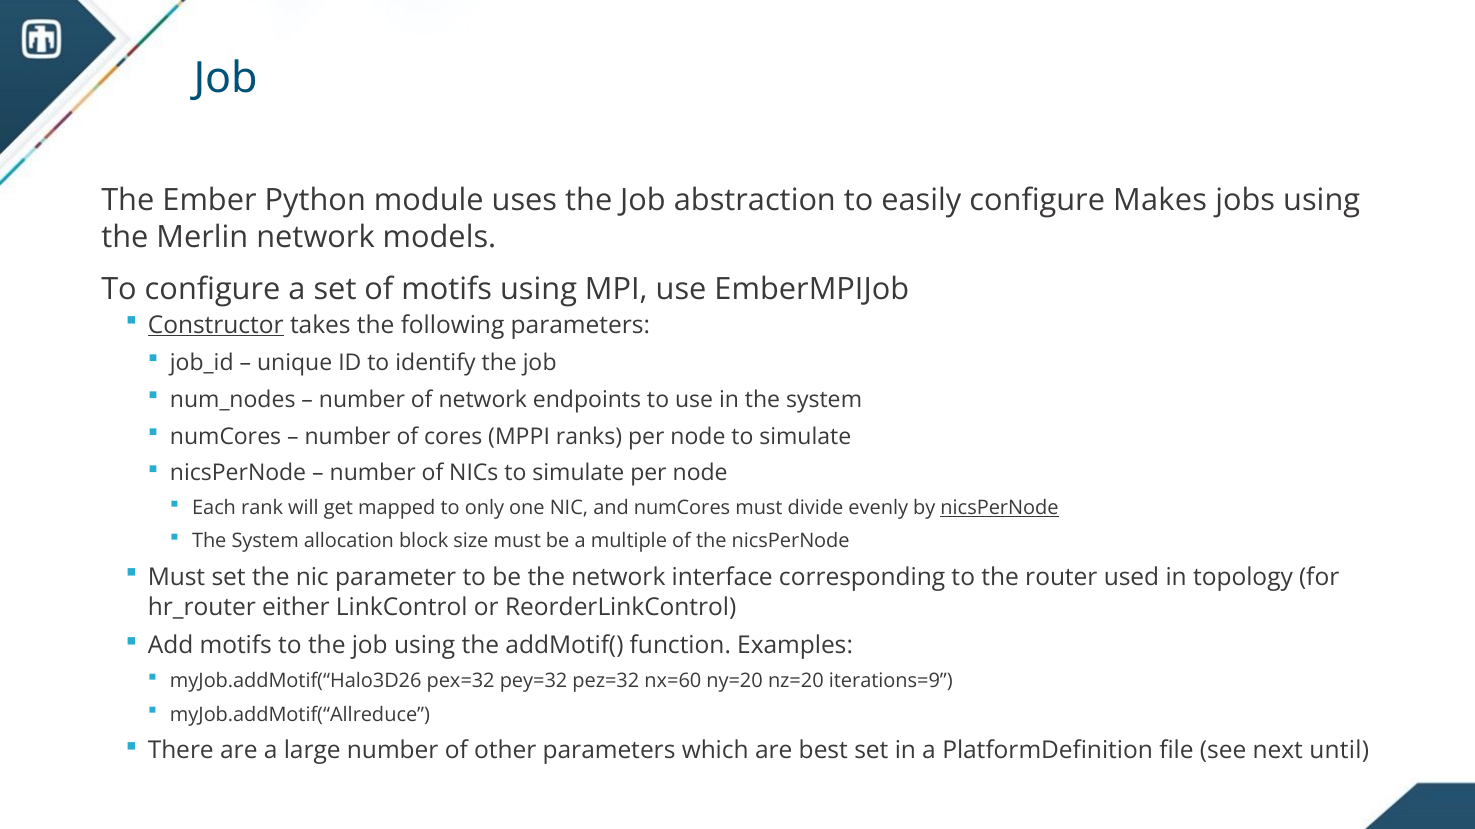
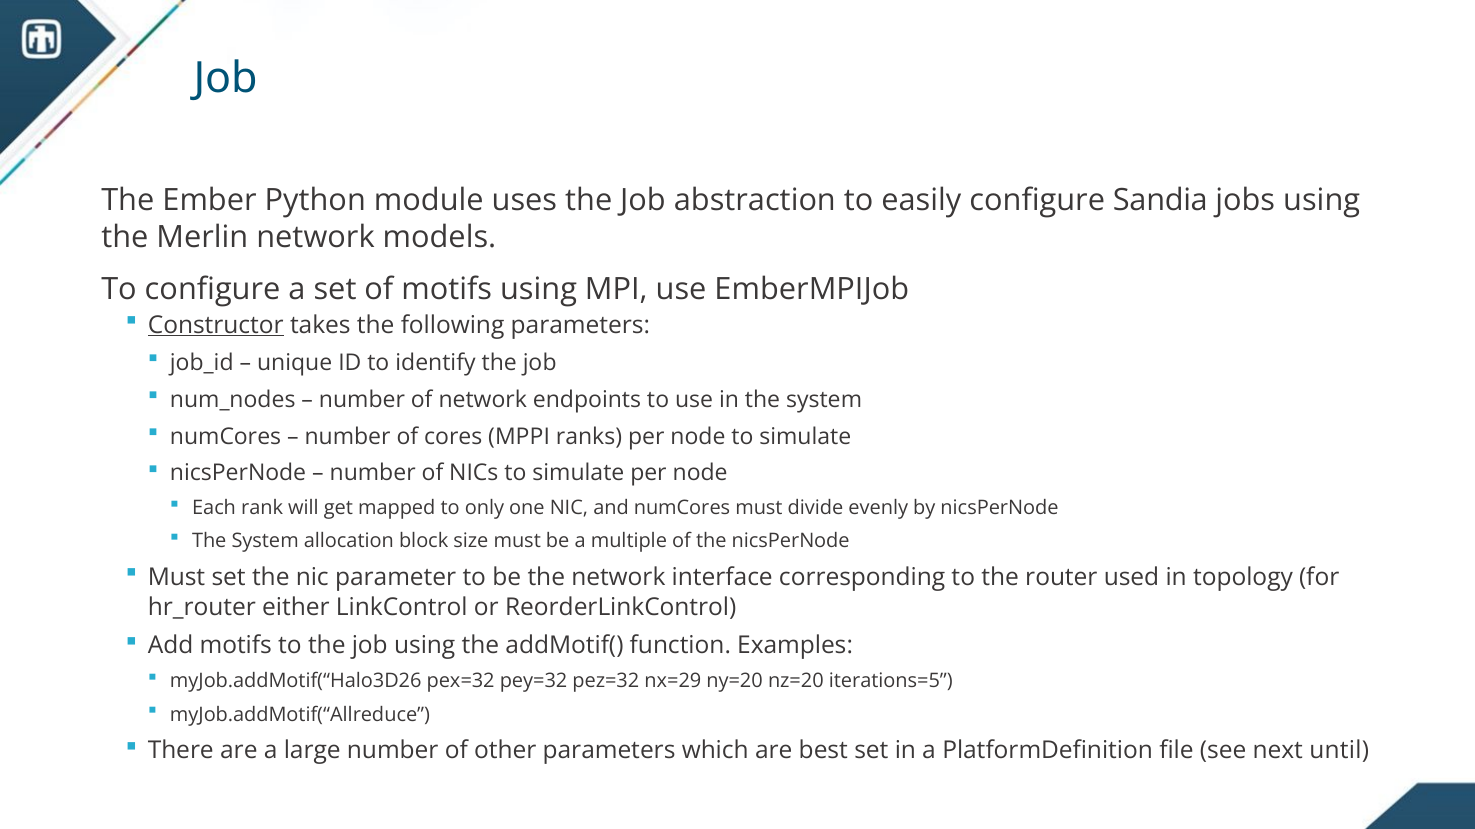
Makes: Makes -> Sandia
nicsPerNode at (999, 509) underline: present -> none
nx=60: nx=60 -> nx=29
iterations=9: iterations=9 -> iterations=5
